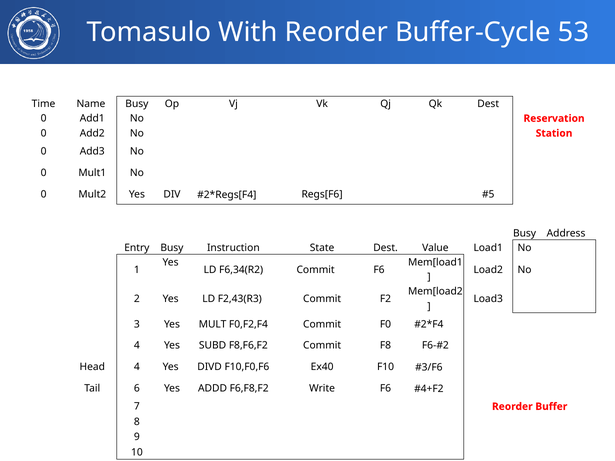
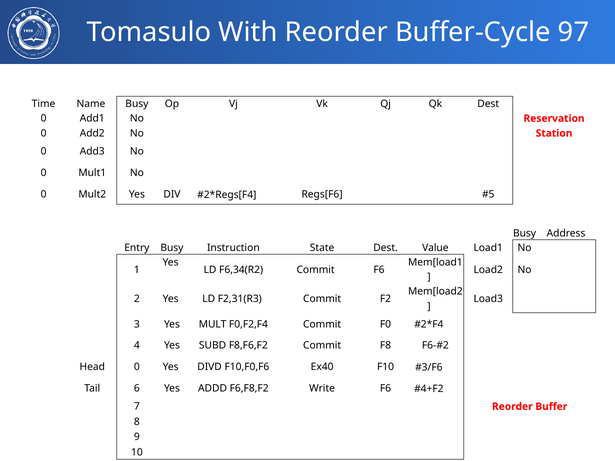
53: 53 -> 97
F2,43(R3: F2,43(R3 -> F2,31(R3
Head 4: 4 -> 0
